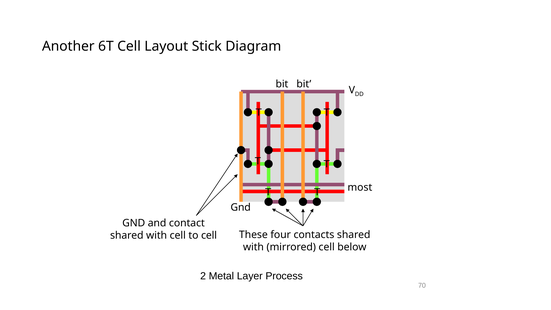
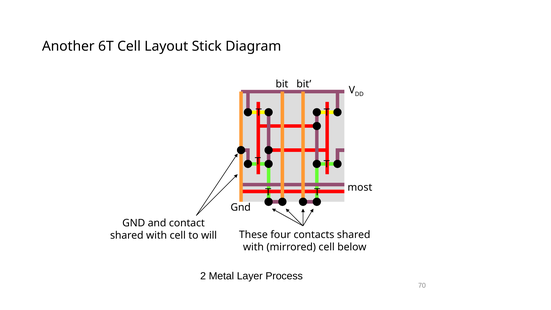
to cell: cell -> will
